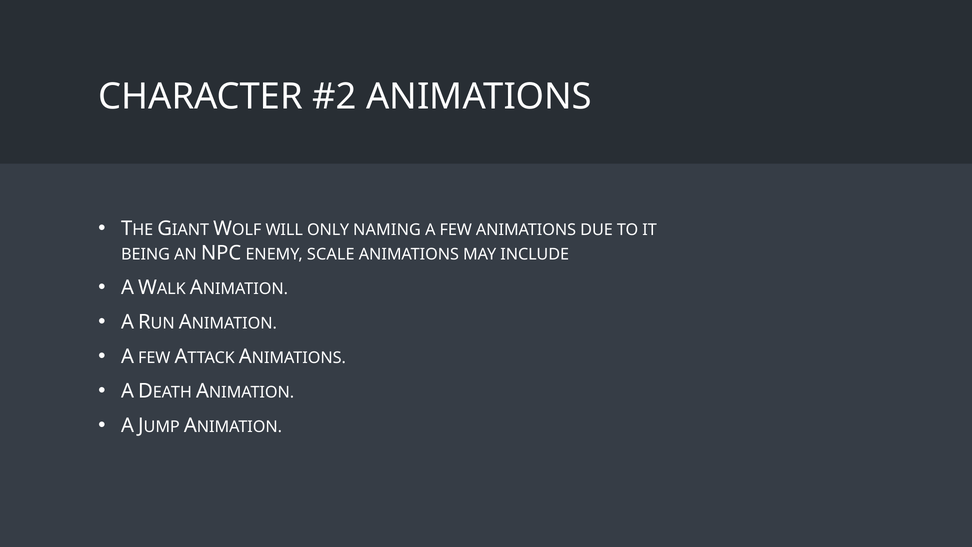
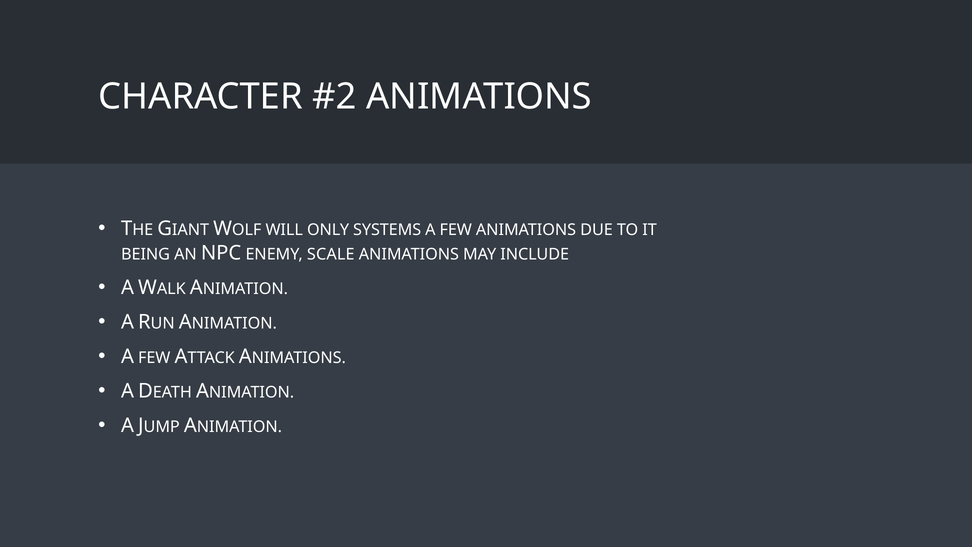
NAMING: NAMING -> SYSTEMS
